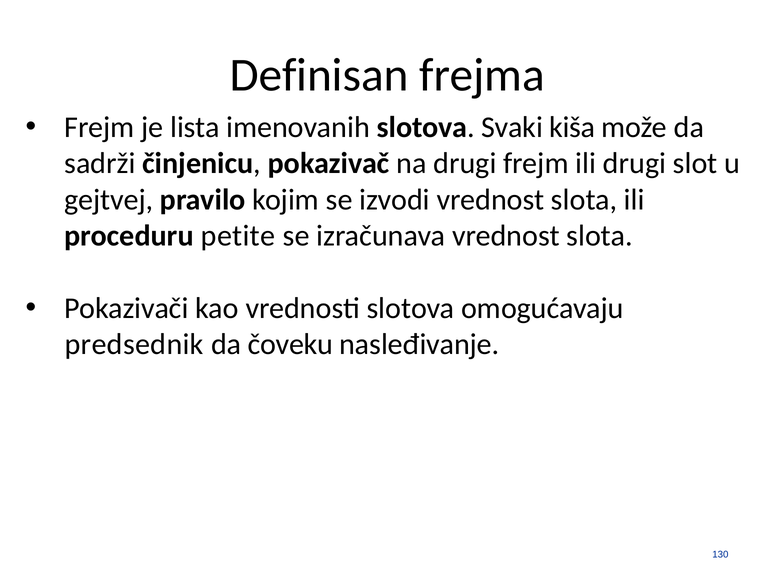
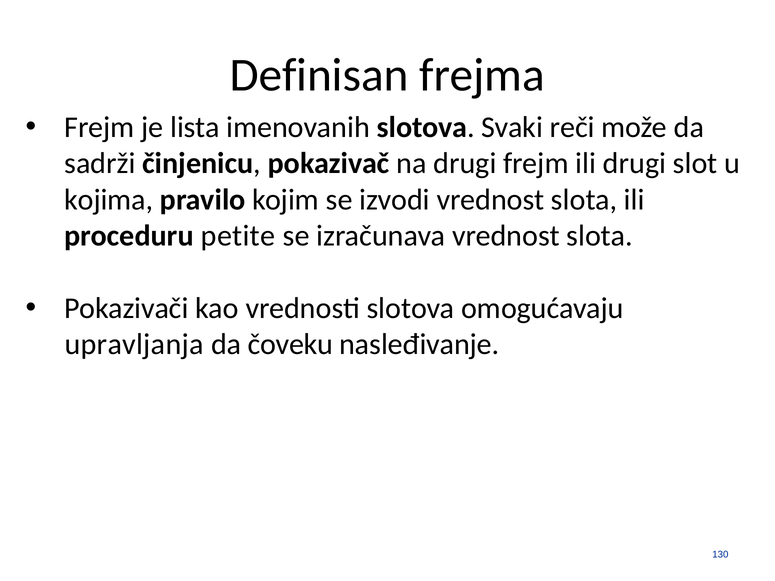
kiša: kiša -> reči
gejtvej: gejtvej -> kojima
predsednik: predsednik -> upravljanja
